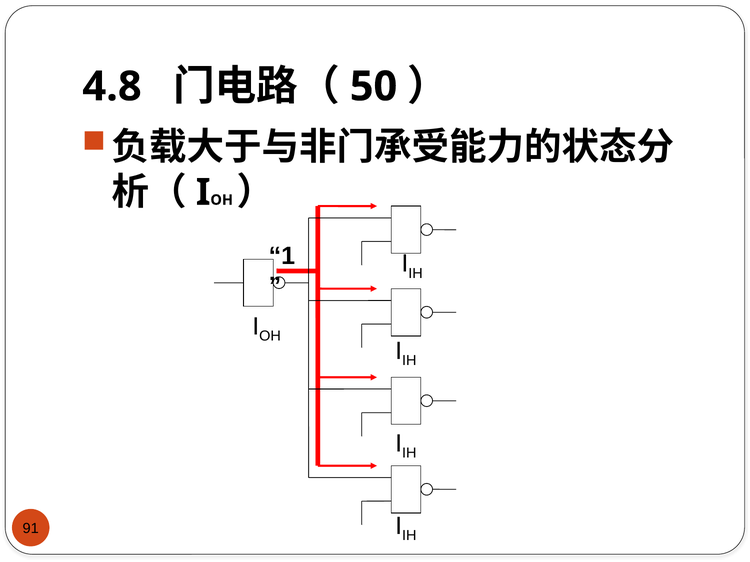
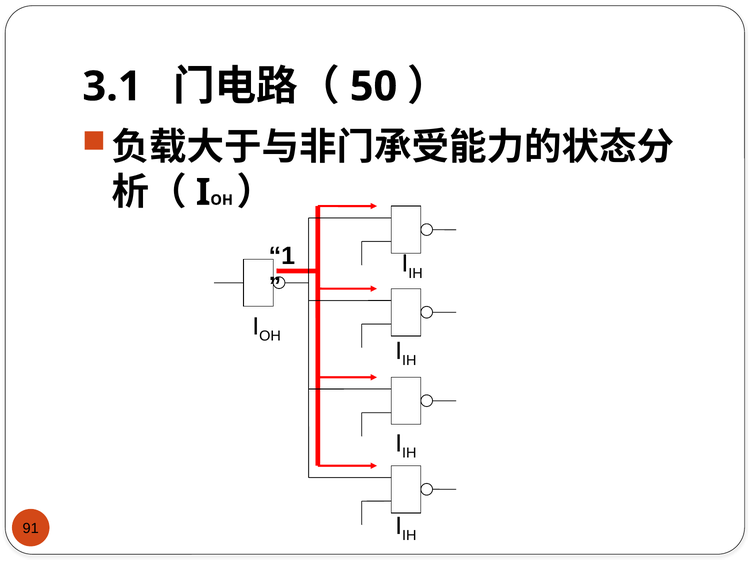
4.8: 4.8 -> 3.1
